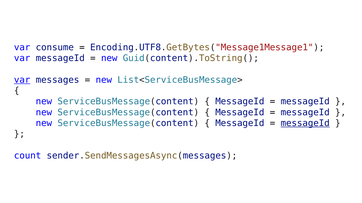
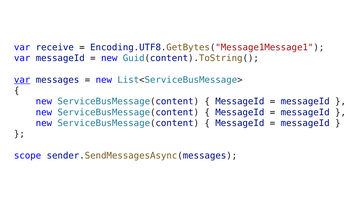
consume: consume -> receive
messageId at (305, 124) underline: present -> none
count: count -> scope
